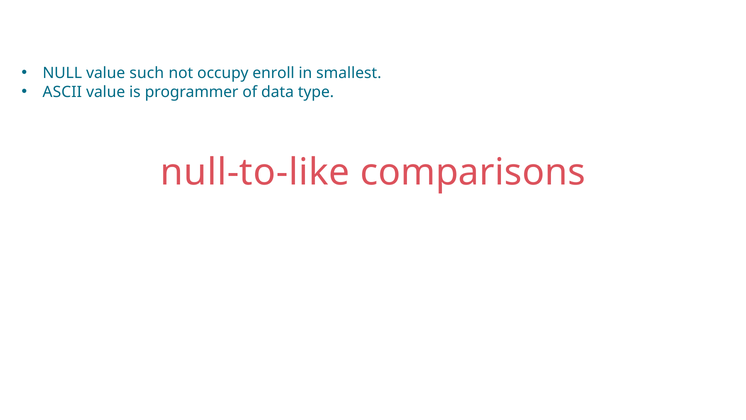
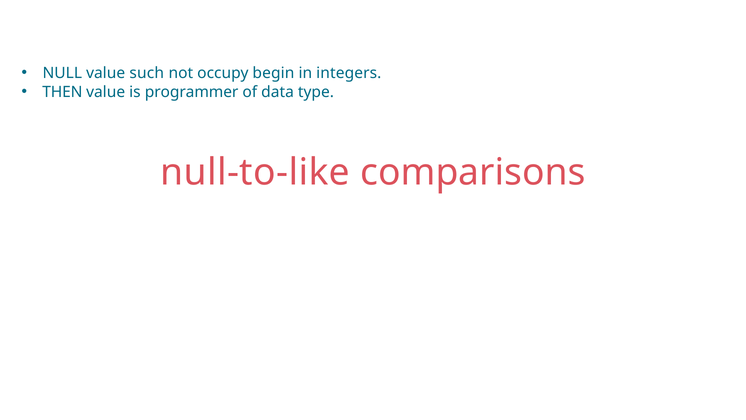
enroll: enroll -> begin
smallest: smallest -> integers
ASCII: ASCII -> THEN
